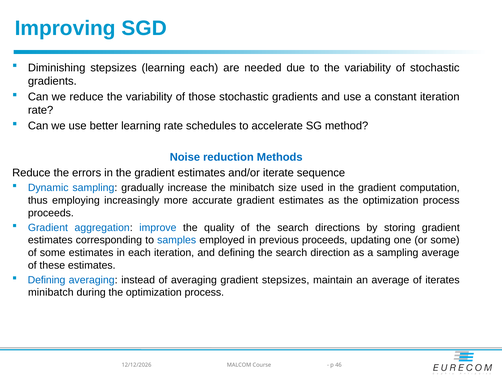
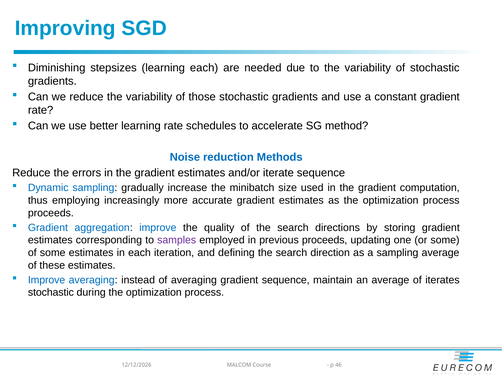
constant iteration: iteration -> gradient
samples colour: blue -> purple
Defining at (47, 280): Defining -> Improve
gradient stepsizes: stepsizes -> sequence
minibatch at (51, 292): minibatch -> stochastic
